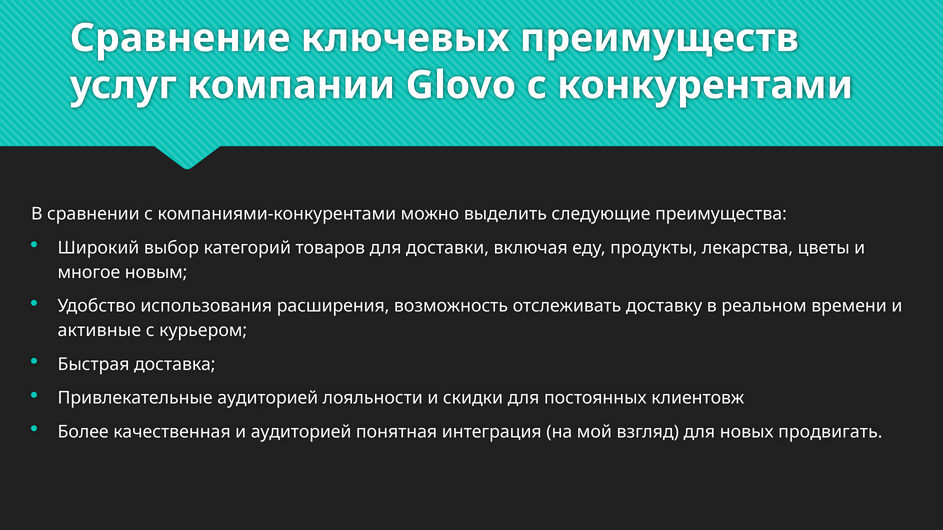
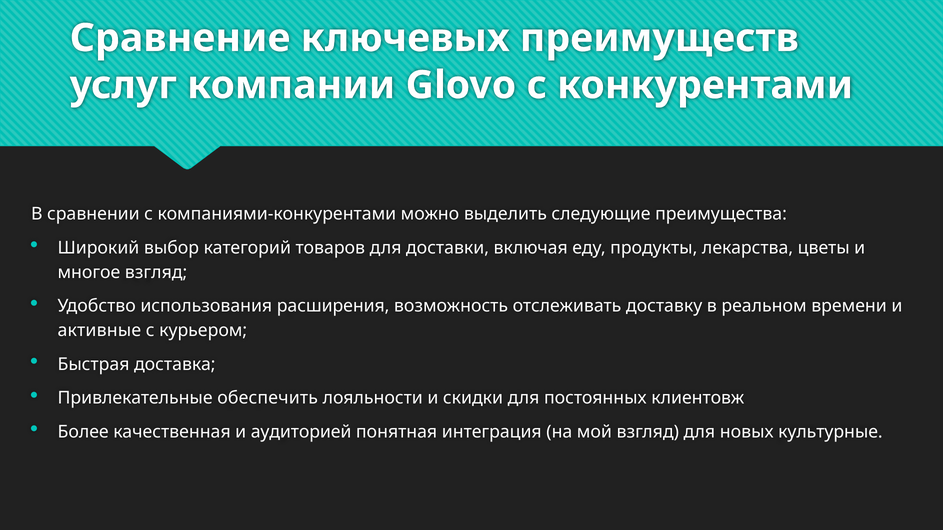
многое новым: новым -> взгляд
Привлекательные аудиторией: аудиторией -> обеспечить
продвигать: продвигать -> культурные
